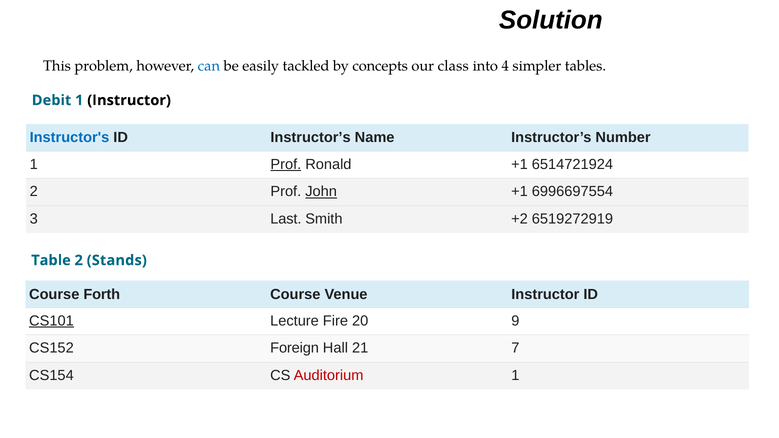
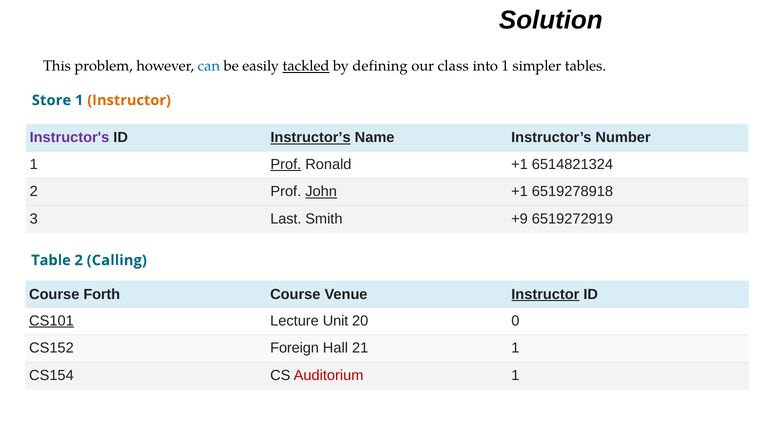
tackled underline: none -> present
concepts: concepts -> defining
into 4: 4 -> 1
Debit: Debit -> Store
Instructor at (129, 100) colour: black -> orange
Instructor's colour: blue -> purple
Instructor’s at (311, 138) underline: none -> present
6514721924: 6514721924 -> 6514821324
6996697554: 6996697554 -> 6519278918
+2: +2 -> +9
Stands: Stands -> Calling
Instructor at (545, 294) underline: none -> present
Fire: Fire -> Unit
9: 9 -> 0
21 7: 7 -> 1
